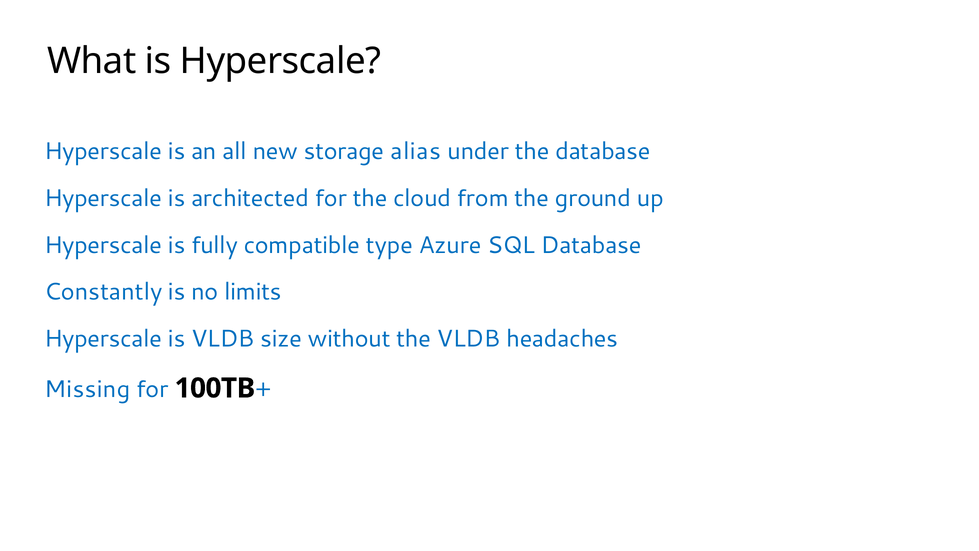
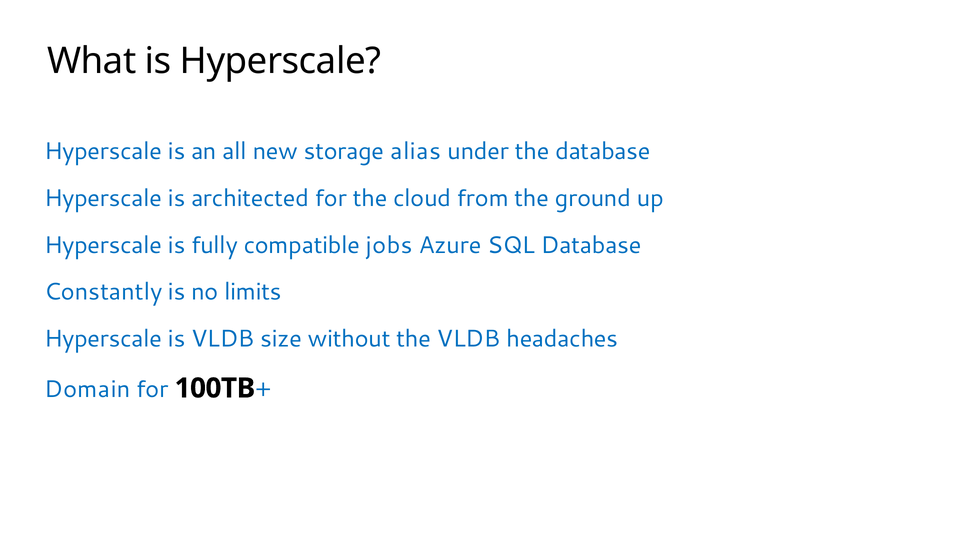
type: type -> jobs
Missing: Missing -> Domain
